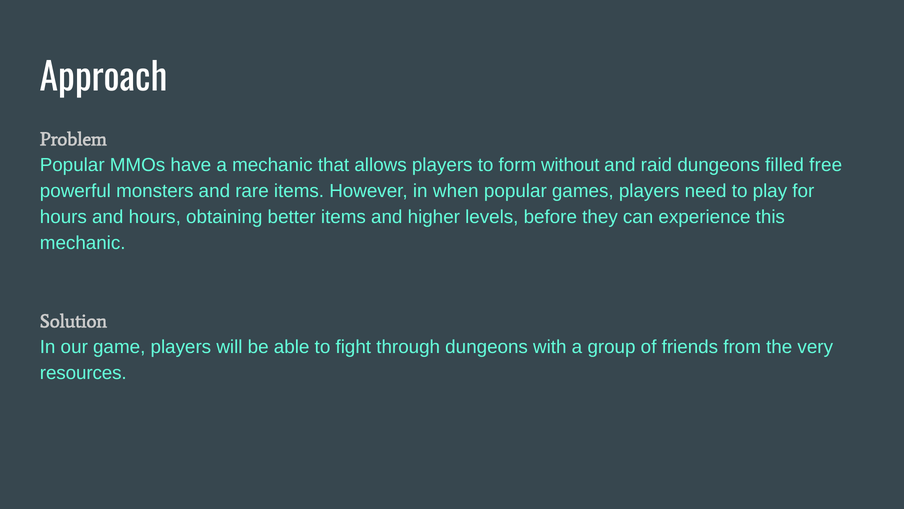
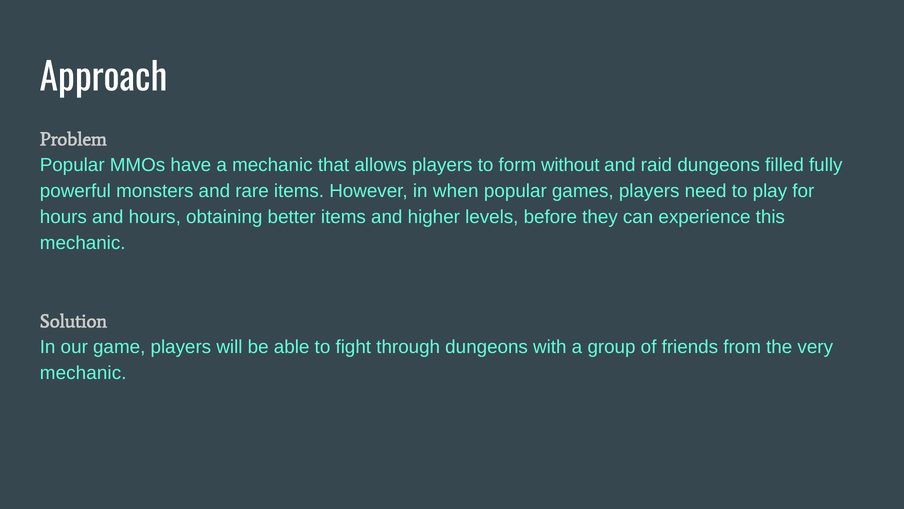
free: free -> fully
resources at (83, 373): resources -> mechanic
